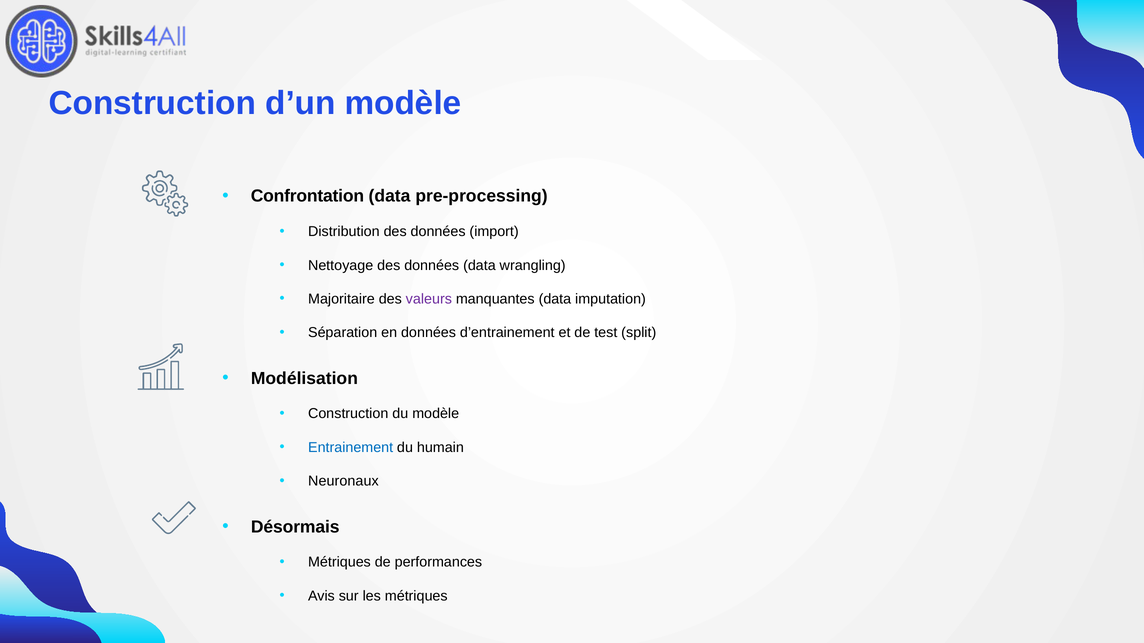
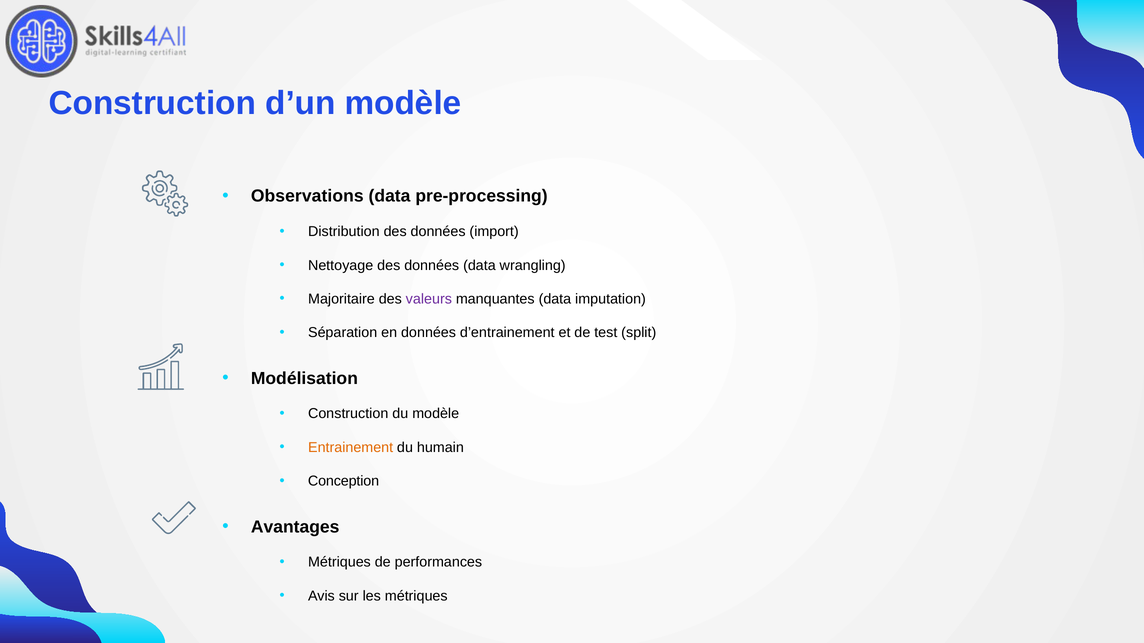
Confrontation: Confrontation -> Observations
Entrainement colour: blue -> orange
Neuronaux: Neuronaux -> Conception
Désormais: Désormais -> Avantages
